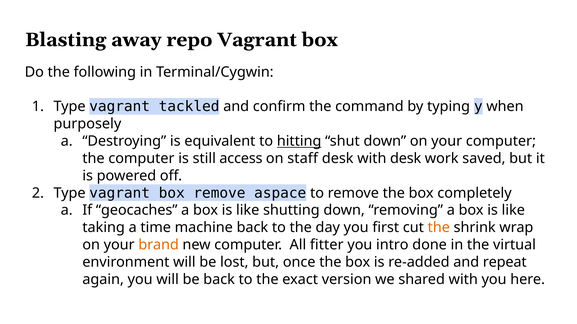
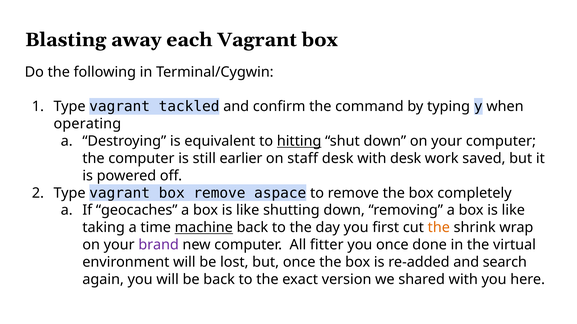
repo: repo -> each
purposely: purposely -> operating
access: access -> earlier
machine underline: none -> present
brand colour: orange -> purple
you intro: intro -> once
repeat: repeat -> search
